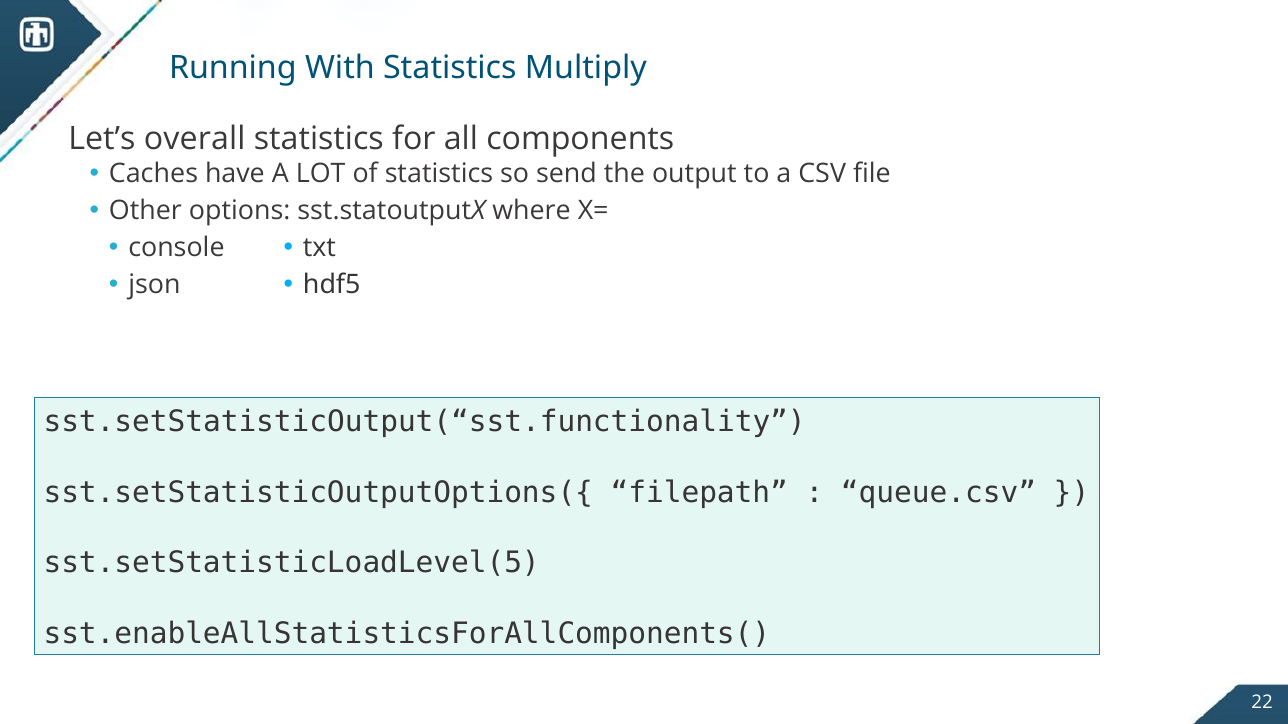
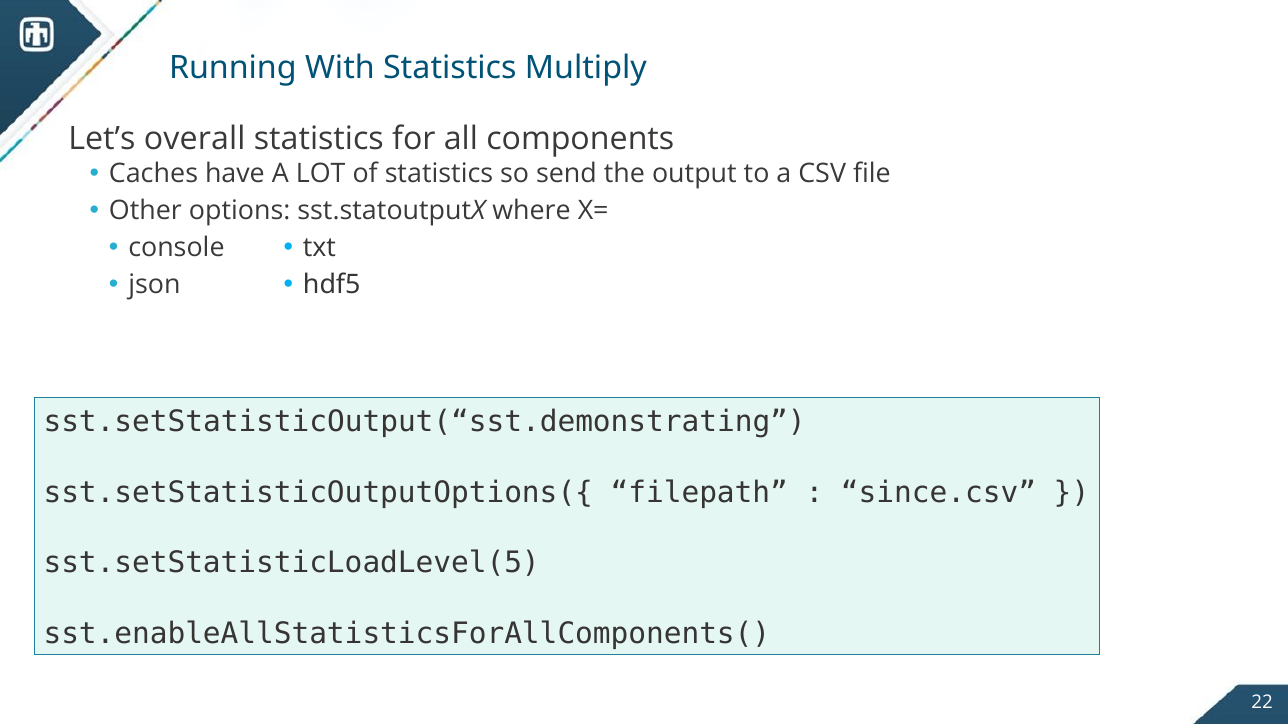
sst.setStatisticOutput(“sst.functionality: sst.setStatisticOutput(“sst.functionality -> sst.setStatisticOutput(“sst.demonstrating
queue.csv: queue.csv -> since.csv
